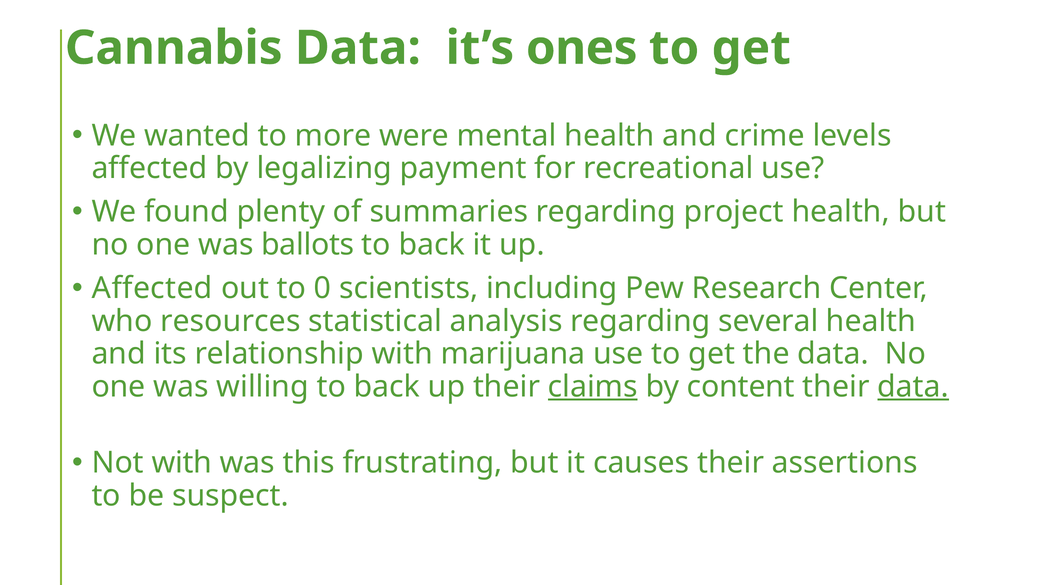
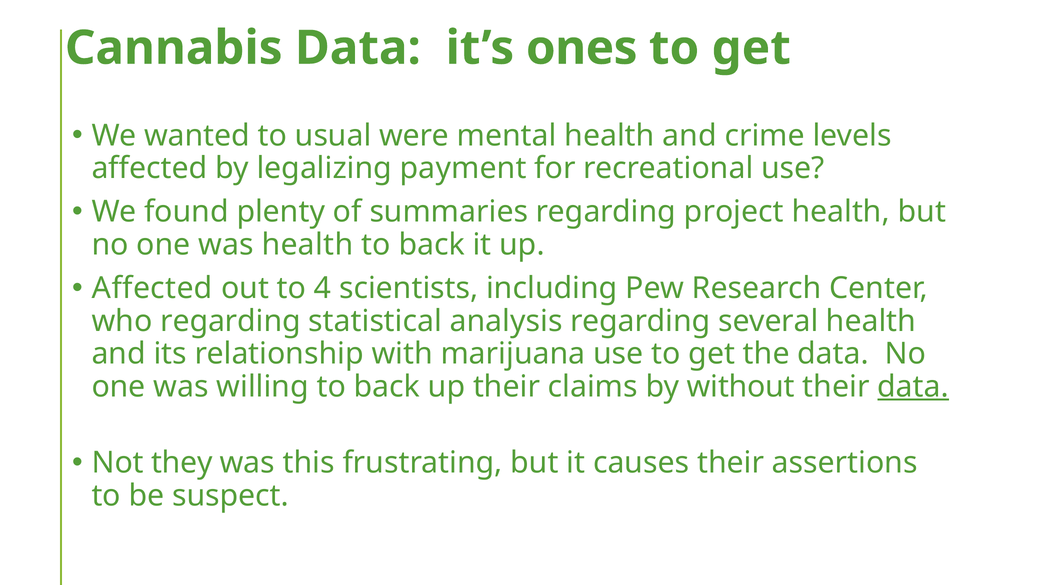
more: more -> usual
was ballots: ballots -> health
0: 0 -> 4
who resources: resources -> regarding
claims underline: present -> none
content: content -> without
Not with: with -> they
